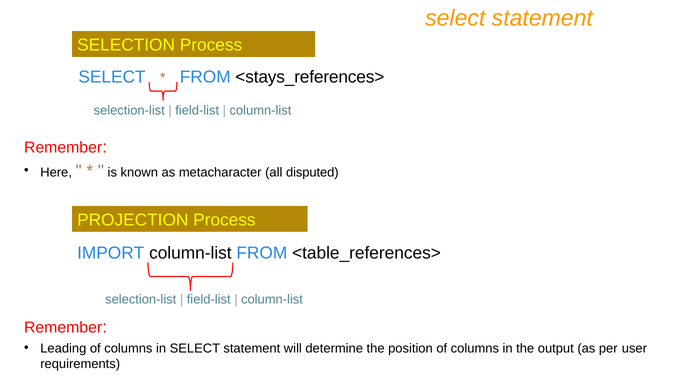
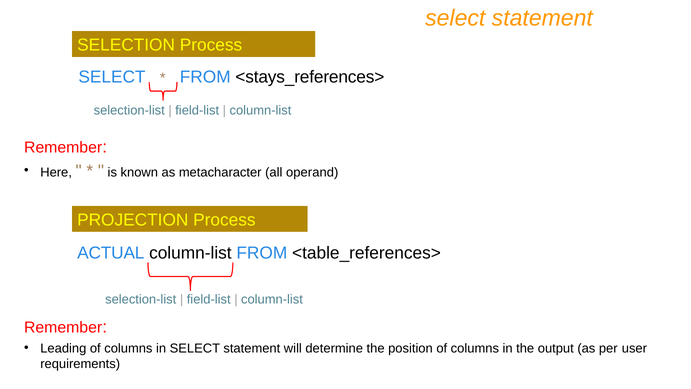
disputed: disputed -> operand
IMPORT: IMPORT -> ACTUAL
